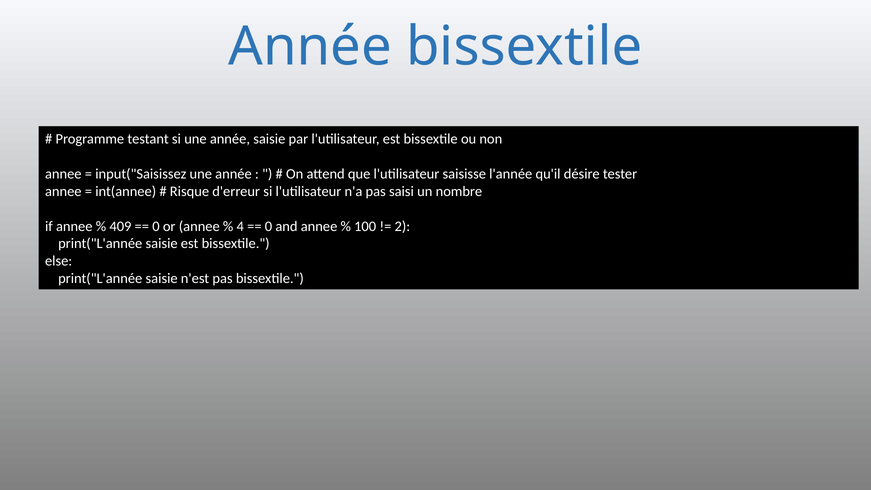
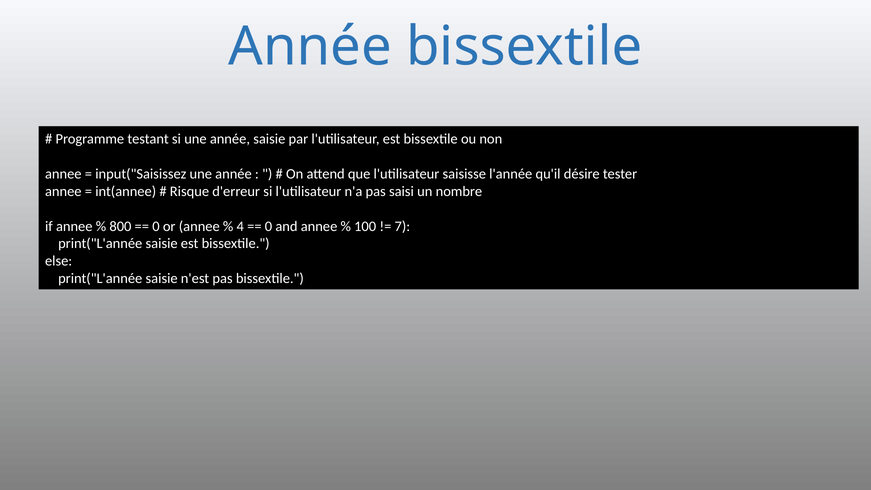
409: 409 -> 800
2: 2 -> 7
